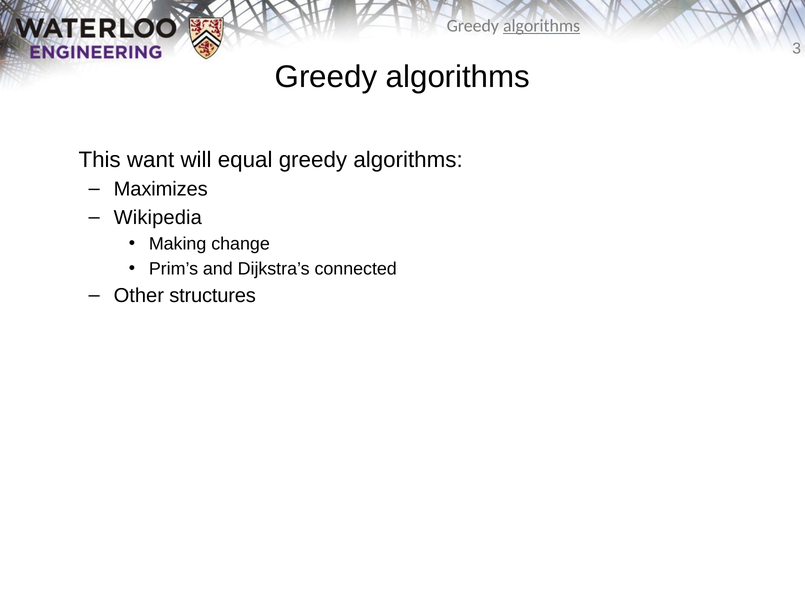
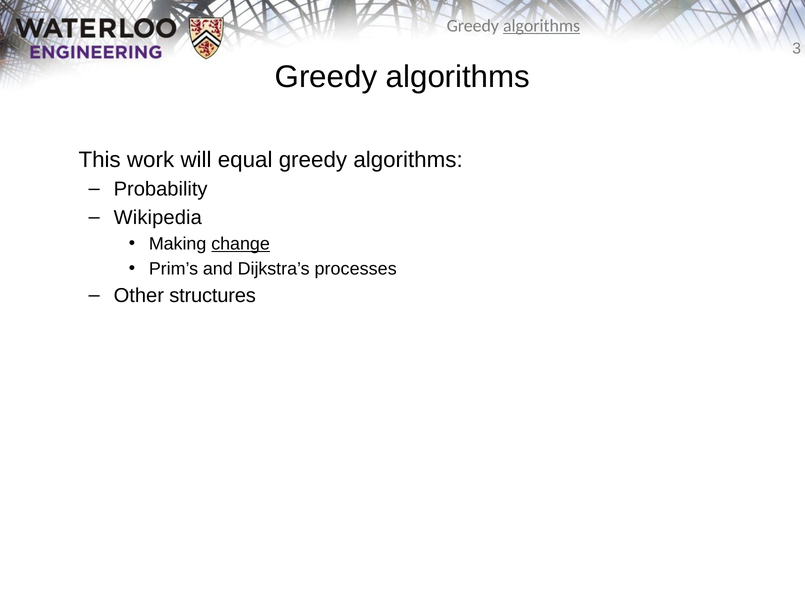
want: want -> work
Maximizes: Maximizes -> Probability
change underline: none -> present
connected: connected -> processes
